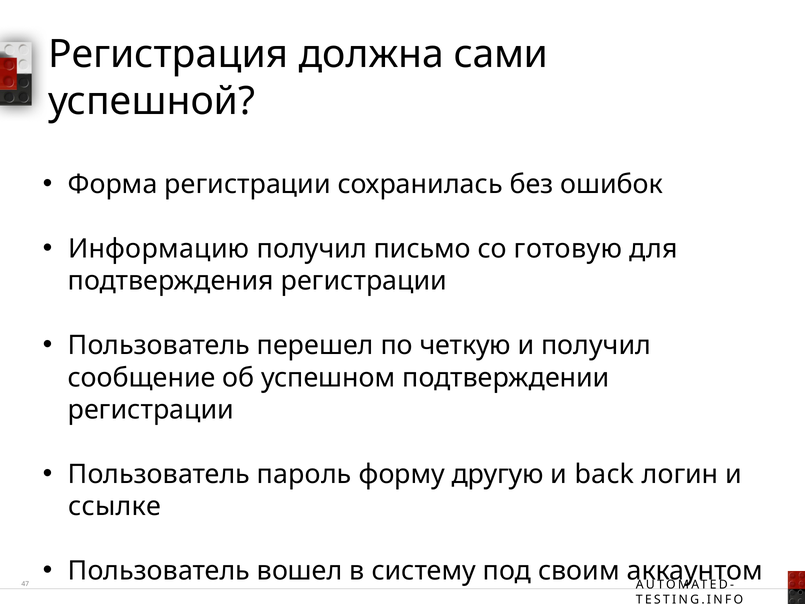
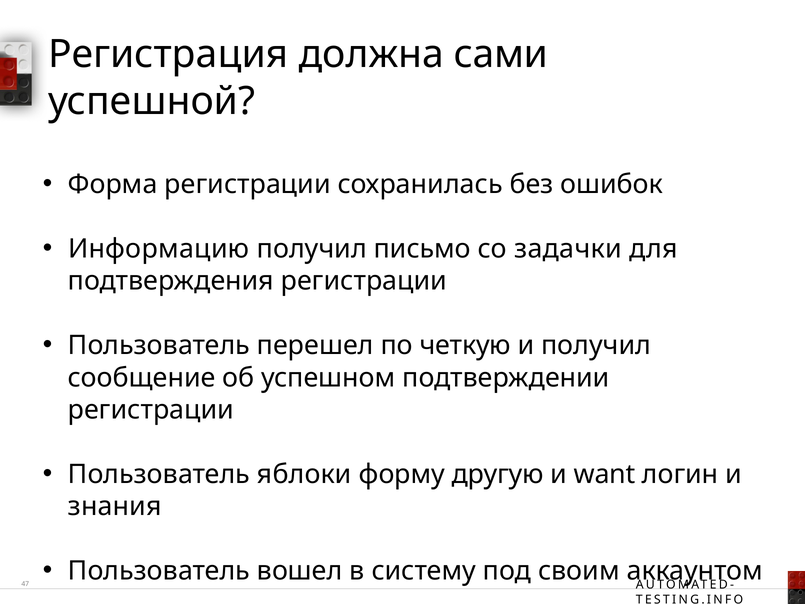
готовую: готовую -> задачки
пароль: пароль -> яблоки
back: back -> want
ссылке: ссылке -> знания
